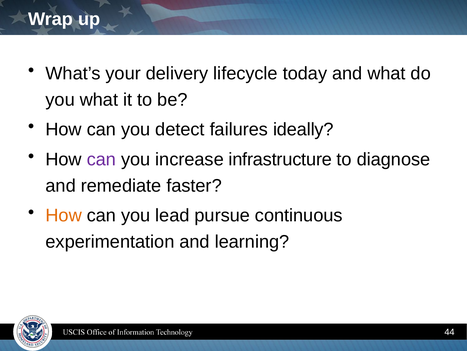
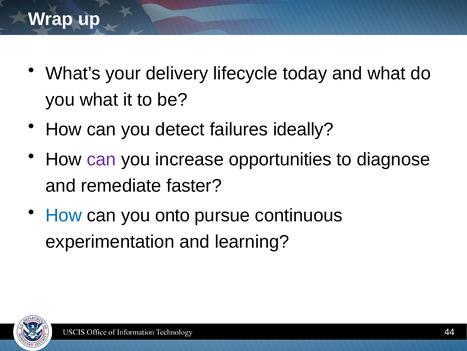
infrastructure: infrastructure -> opportunities
How at (64, 215) colour: orange -> blue
lead: lead -> onto
